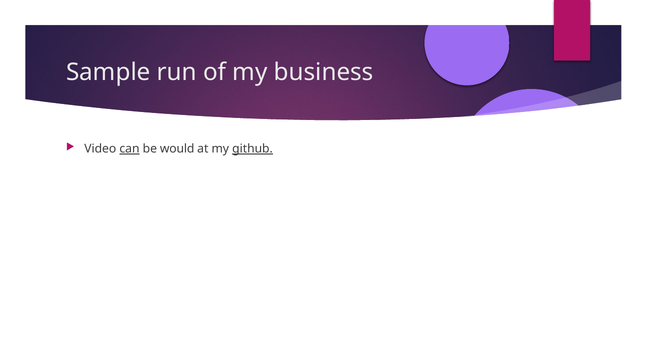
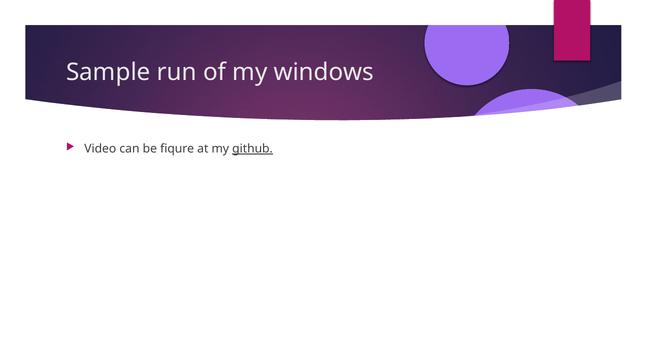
business: business -> windows
can underline: present -> none
would: would -> fiqure
